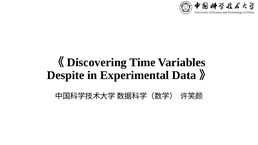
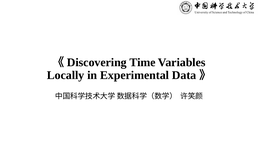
Despite: Despite -> Locally
